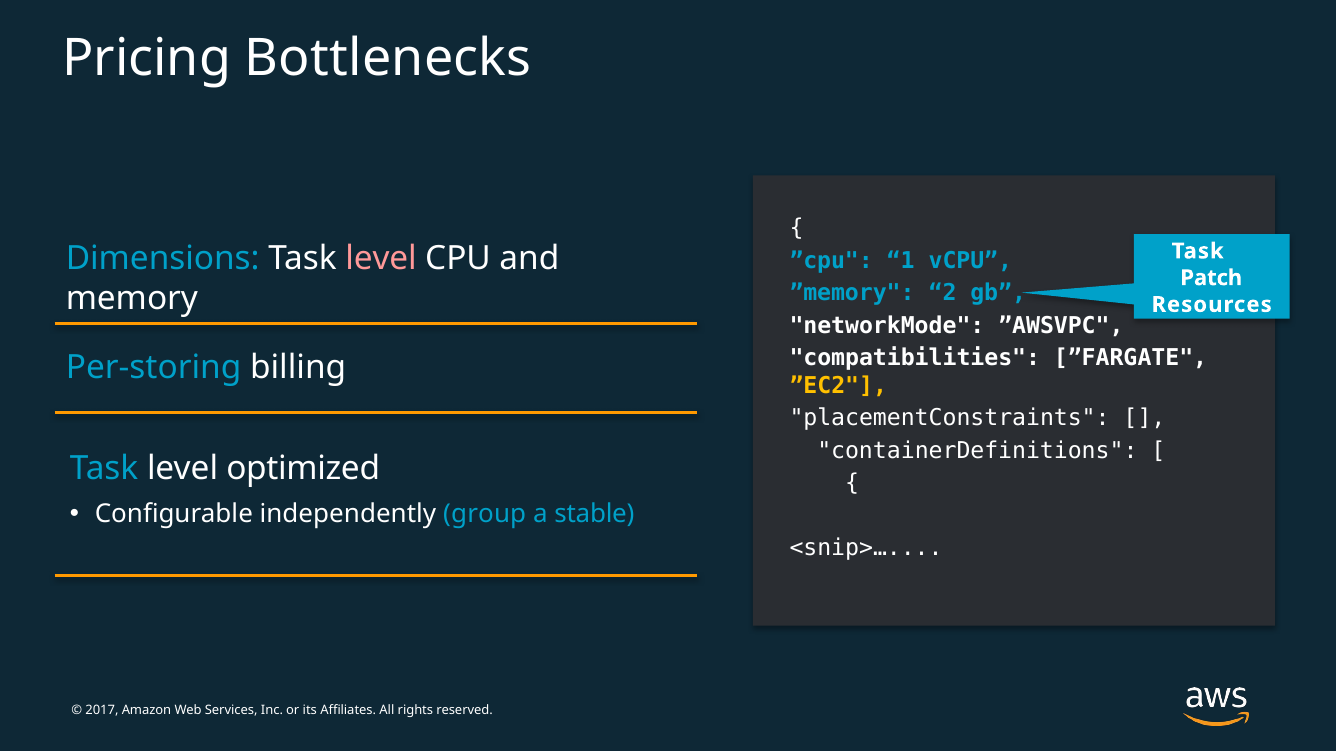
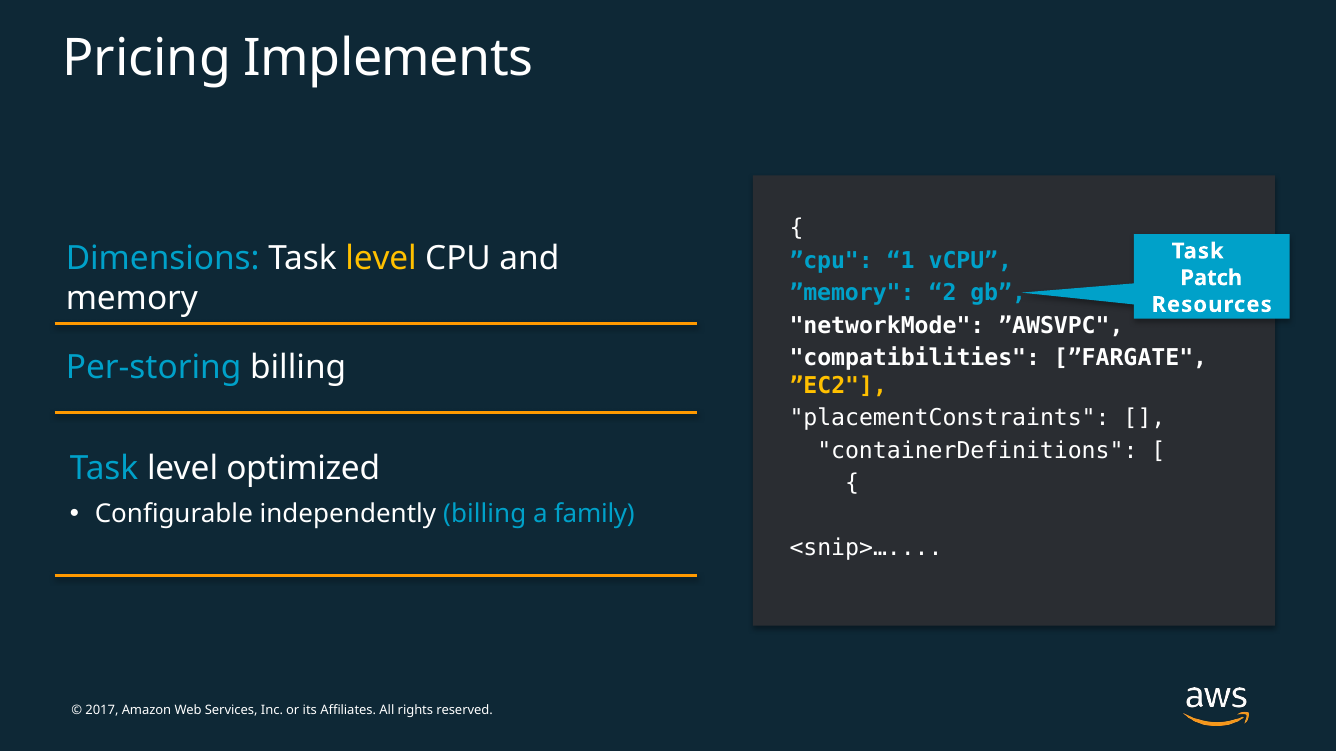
Bottlenecks: Bottlenecks -> Implements
level at (381, 258) colour: pink -> yellow
independently group: group -> billing
stable: stable -> family
